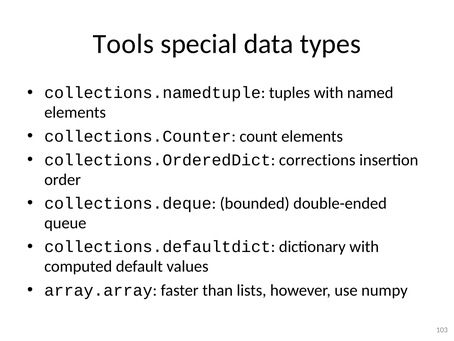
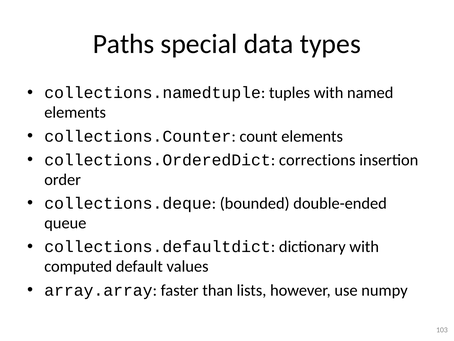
Tools: Tools -> Paths
